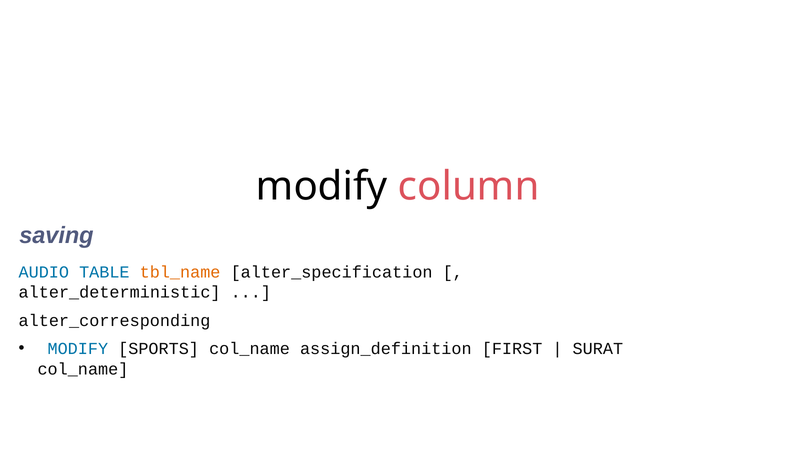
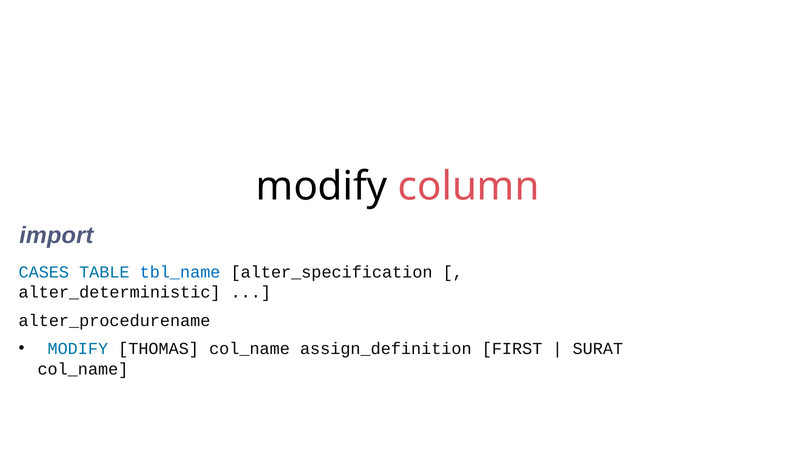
saving: saving -> import
AUDIO: AUDIO -> CASES
tbl_name colour: orange -> blue
alter_corresponding: alter_corresponding -> alter_procedurename
SPORTS: SPORTS -> THOMAS
